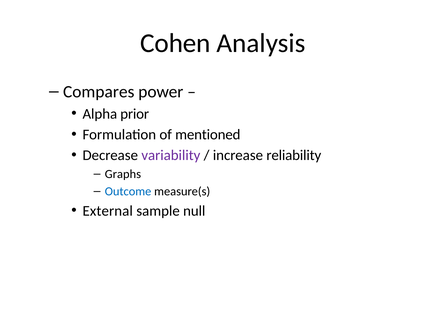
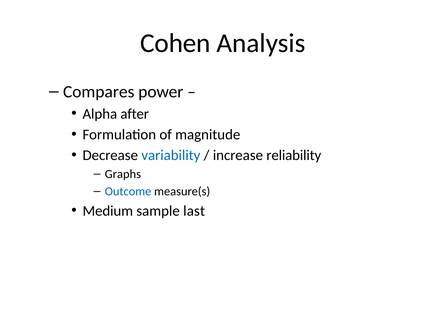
prior: prior -> after
mentioned: mentioned -> magnitude
variability colour: purple -> blue
External: External -> Medium
null: null -> last
